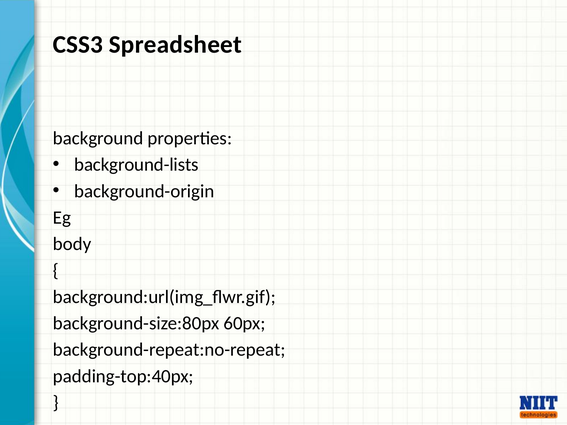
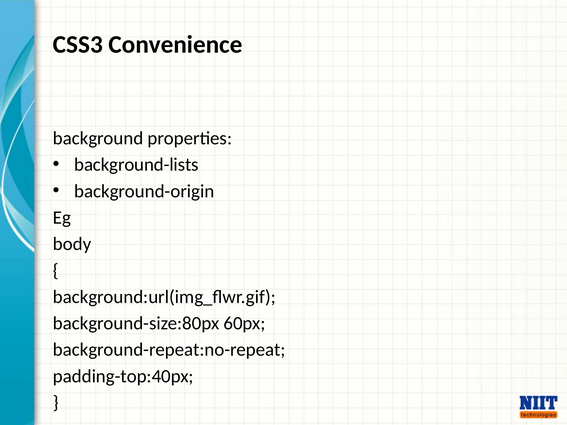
Spreadsheet: Spreadsheet -> Convenience
